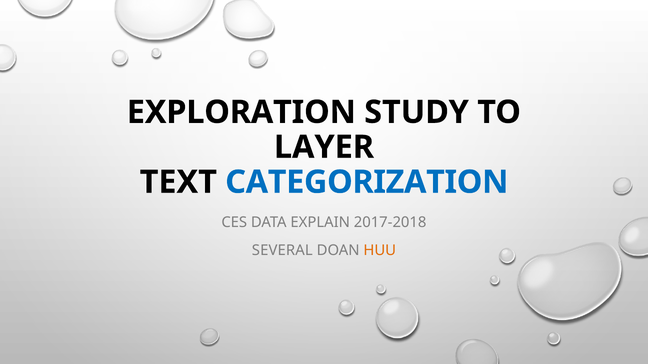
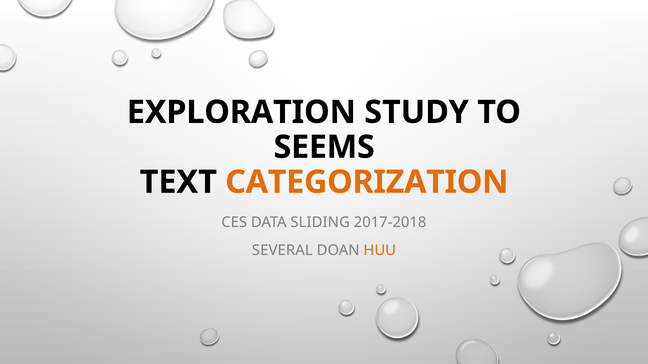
LAYER: LAYER -> SEEMS
CATEGORIZATION colour: blue -> orange
EXPLAIN: EXPLAIN -> SLIDING
